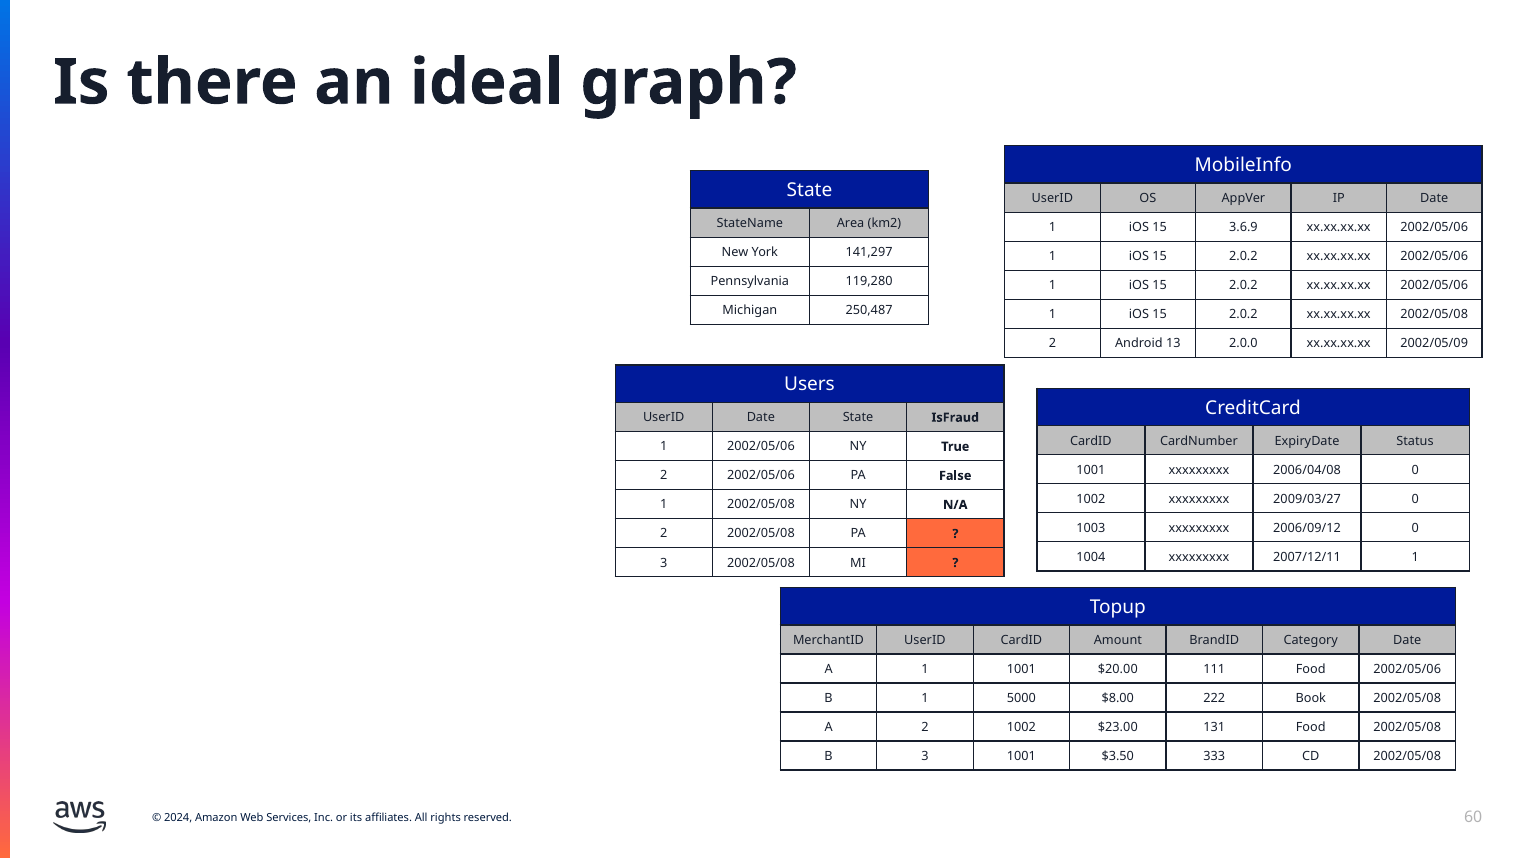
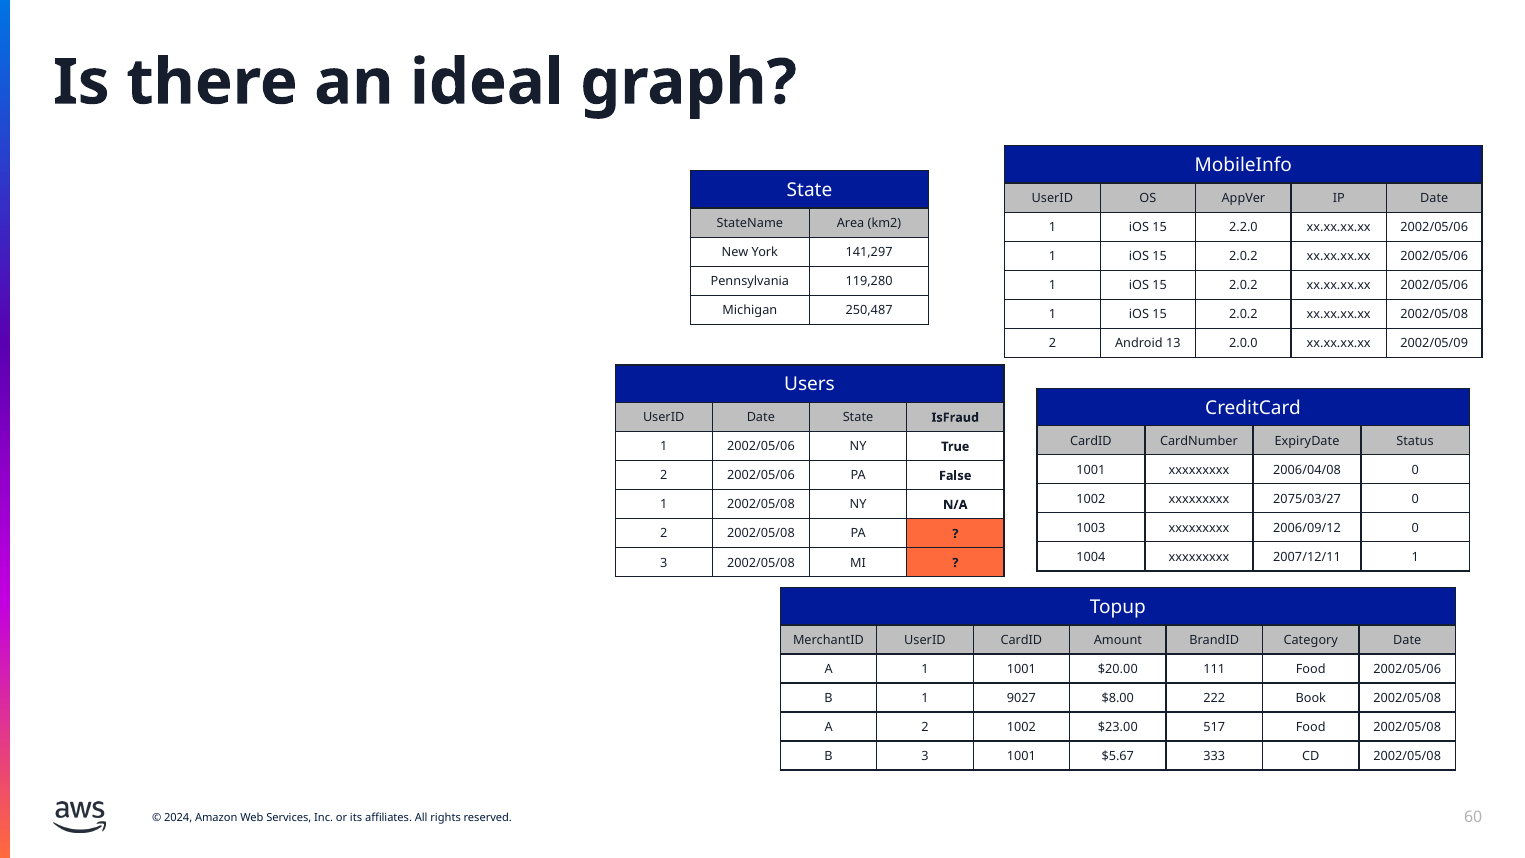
3.6.9: 3.6.9 -> 2.2.0
2009/03/27: 2009/03/27 -> 2075/03/27
5000: 5000 -> 9027
131: 131 -> 517
$3.50: $3.50 -> $5.67
